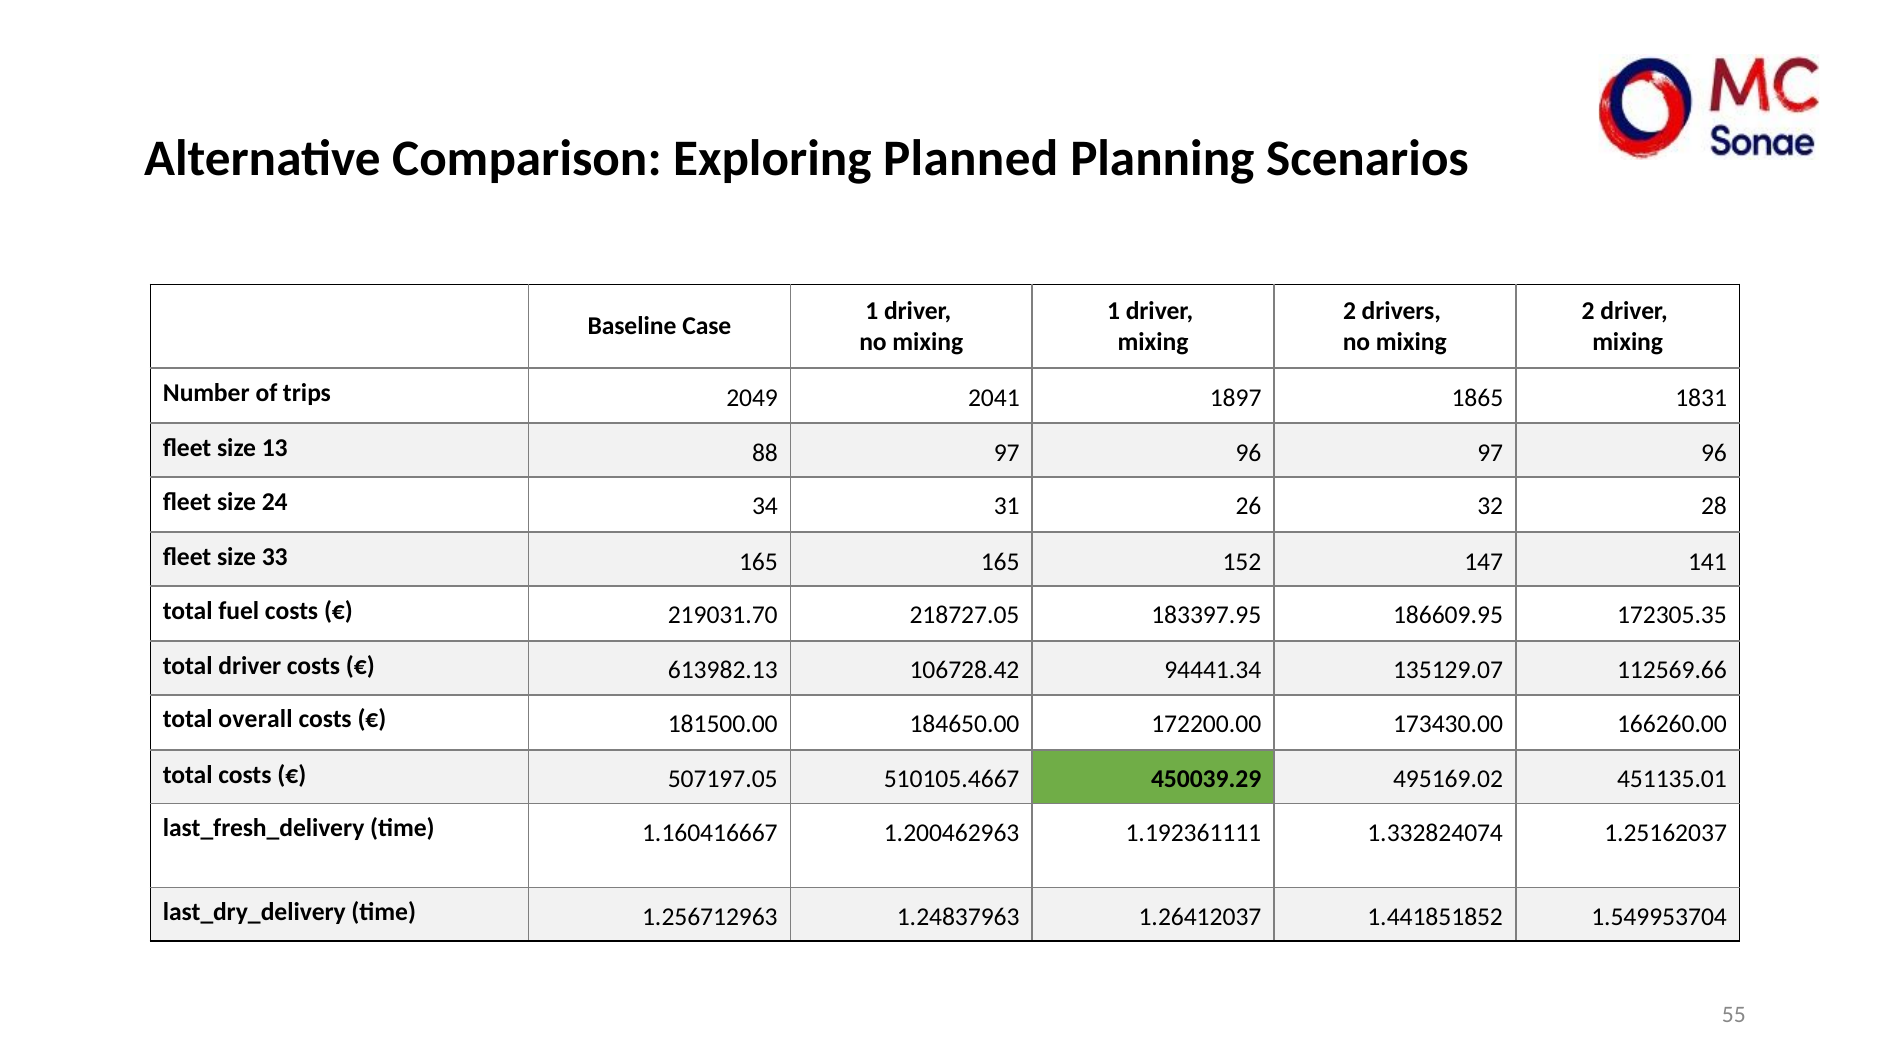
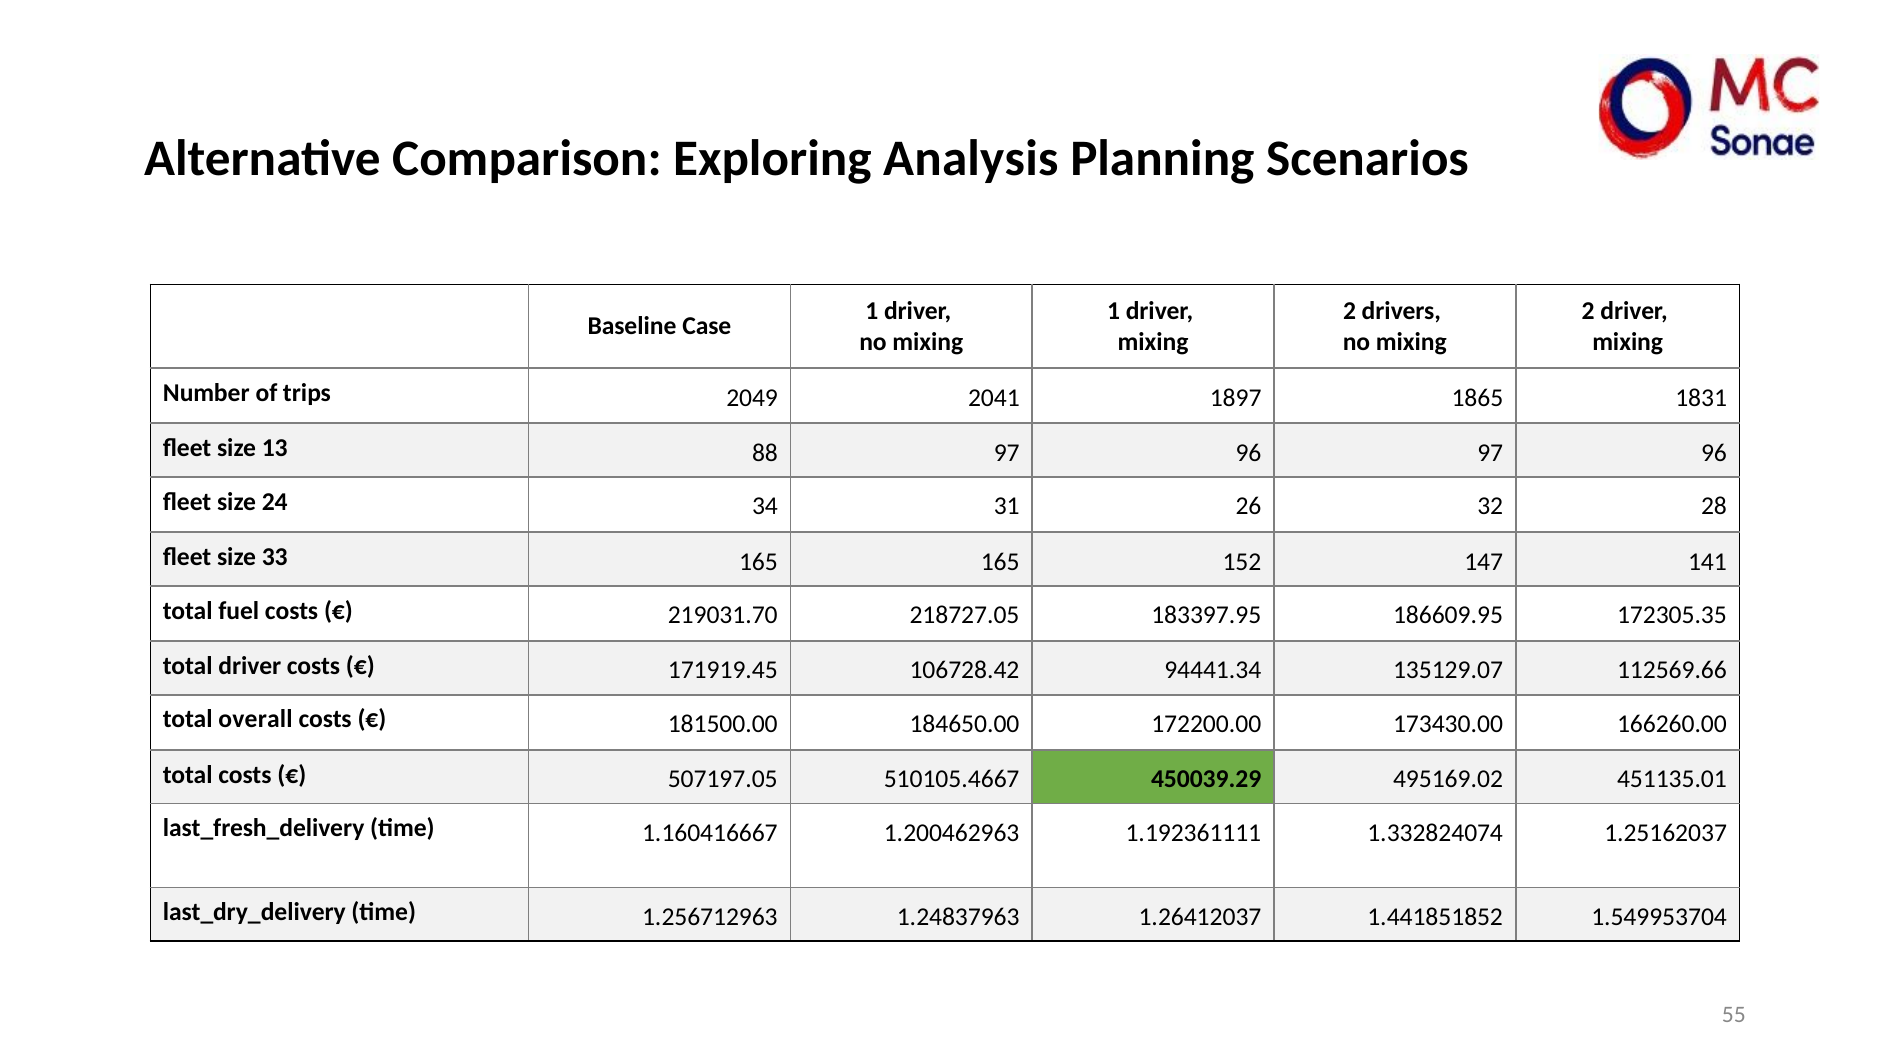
Planned: Planned -> Analysis
613982.13: 613982.13 -> 171919.45
